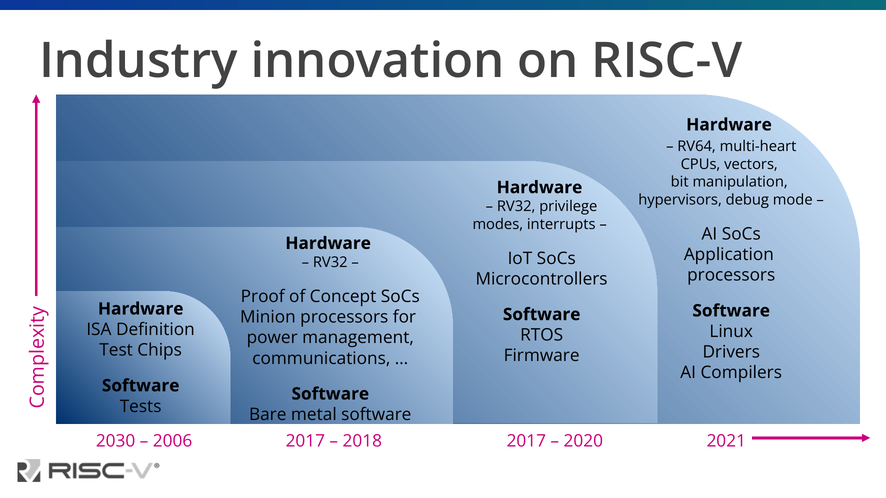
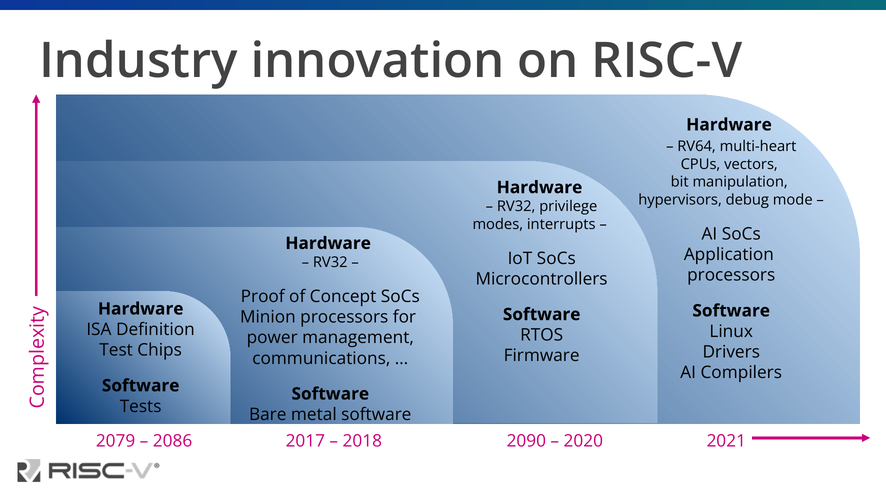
2030: 2030 -> 2079
2006: 2006 -> 2086
2018 2017: 2017 -> 2090
